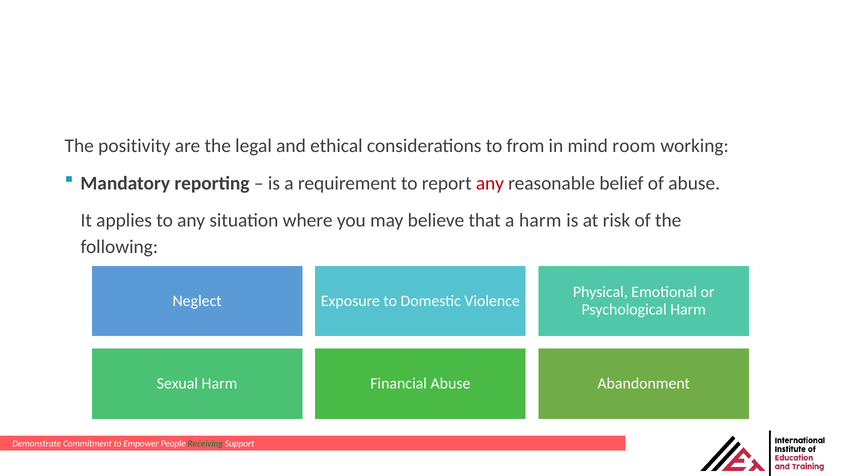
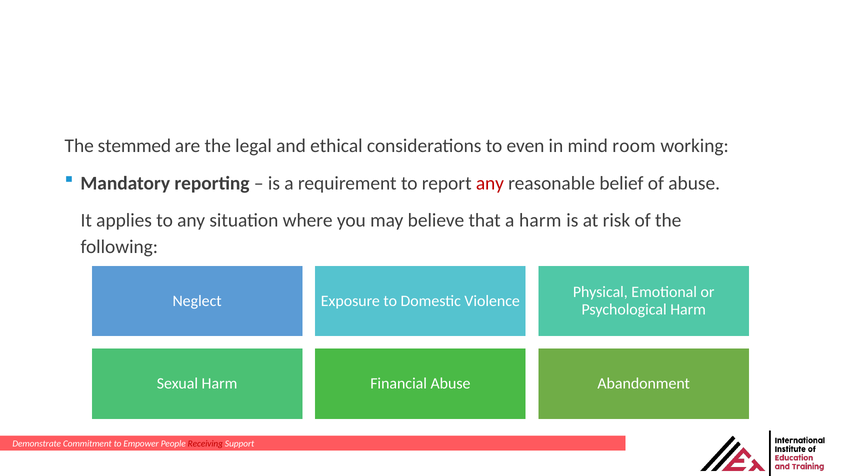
positivity: positivity -> stemmed
from: from -> even
Receiving colour: green -> red
